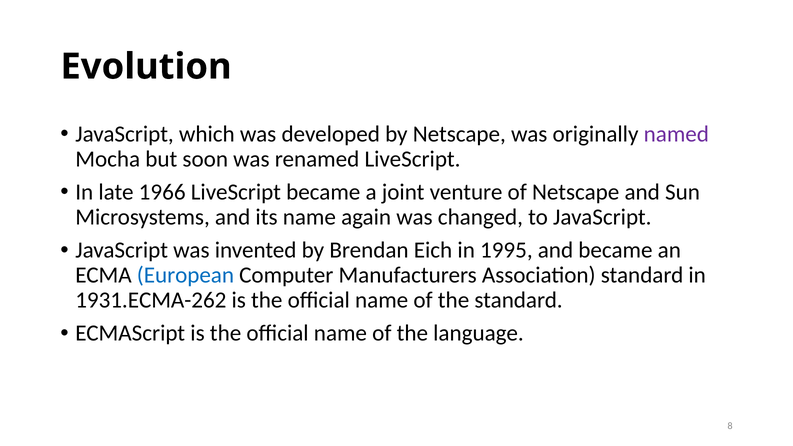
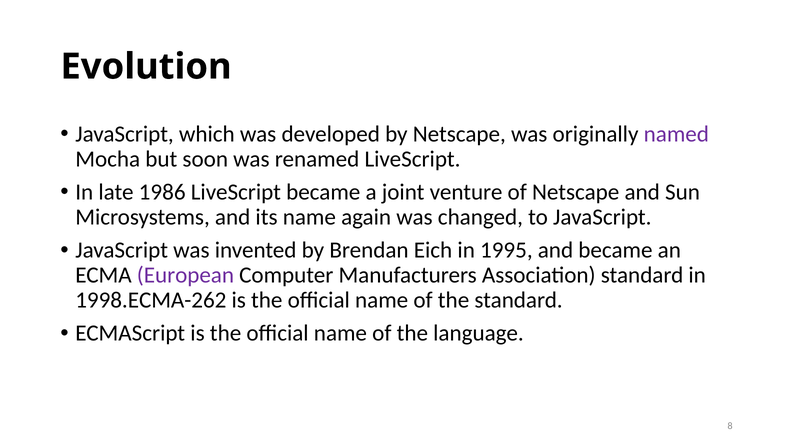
1966: 1966 -> 1986
European colour: blue -> purple
1931.ECMA-262: 1931.ECMA-262 -> 1998.ECMA-262
